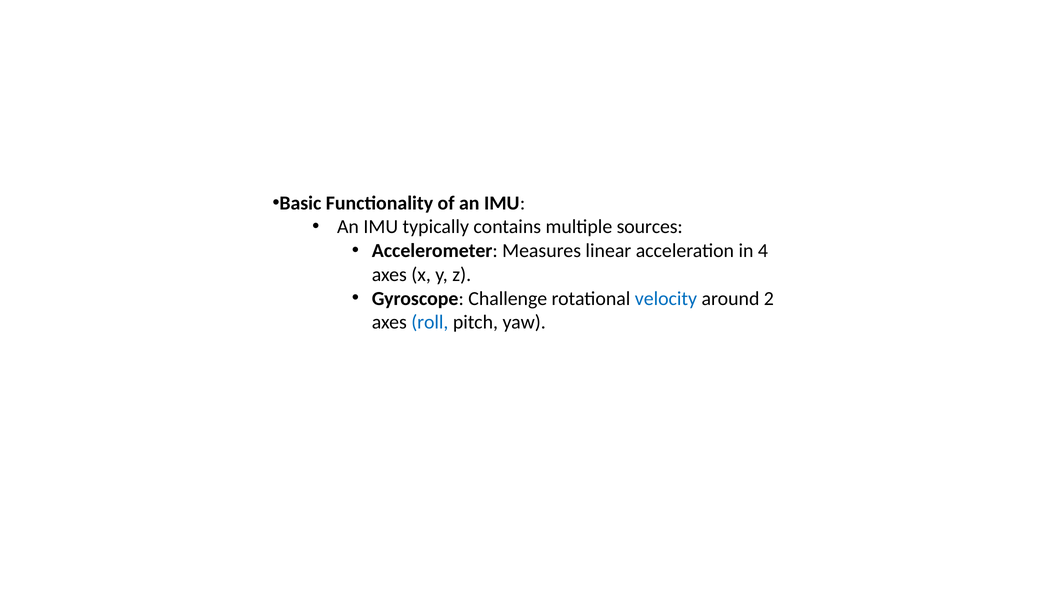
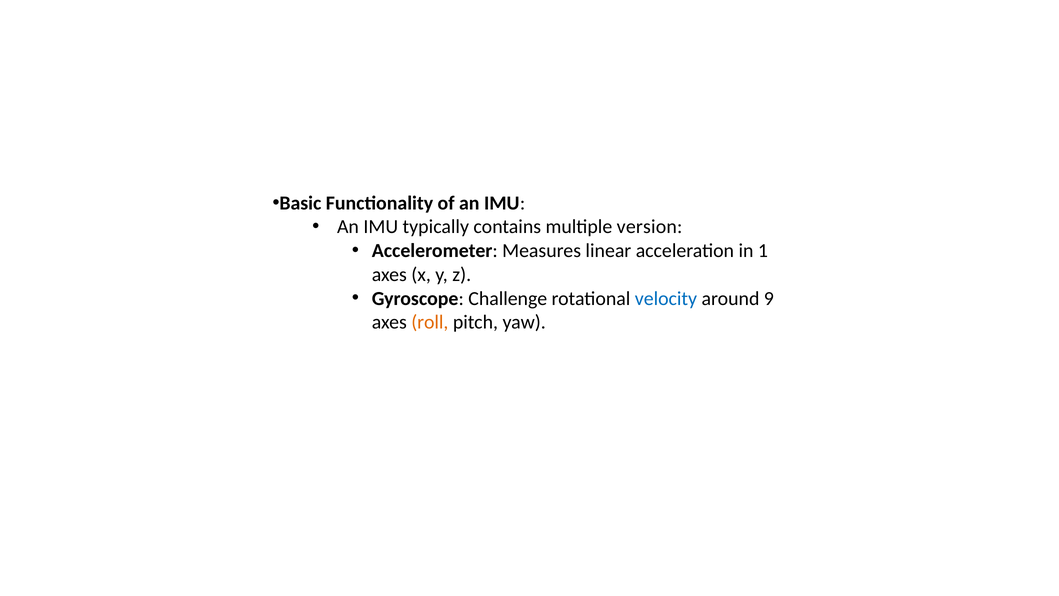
sources: sources -> version
4: 4 -> 1
2: 2 -> 9
roll colour: blue -> orange
